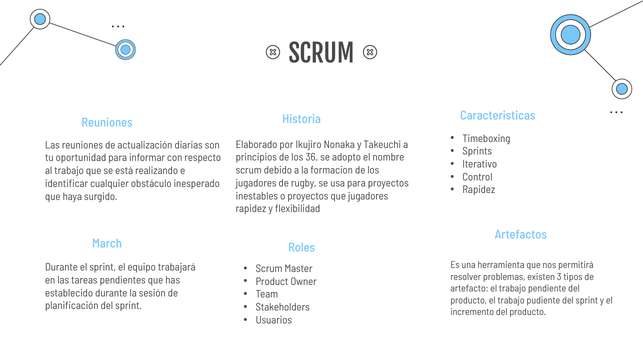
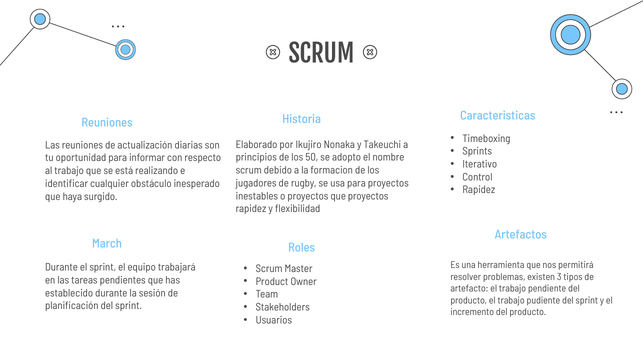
36: 36 -> 50
que jugadores: jugadores -> proyectos
